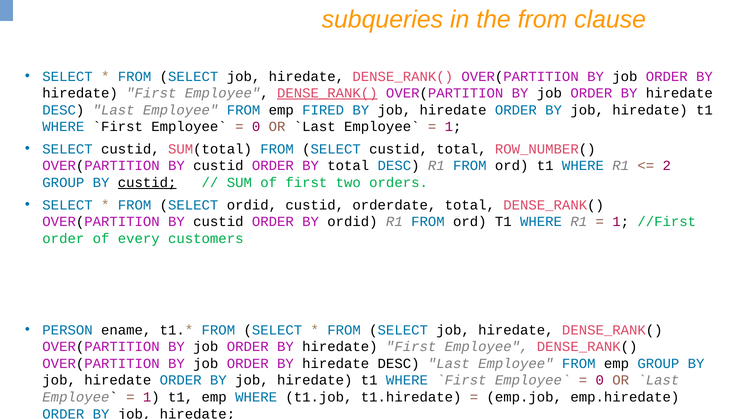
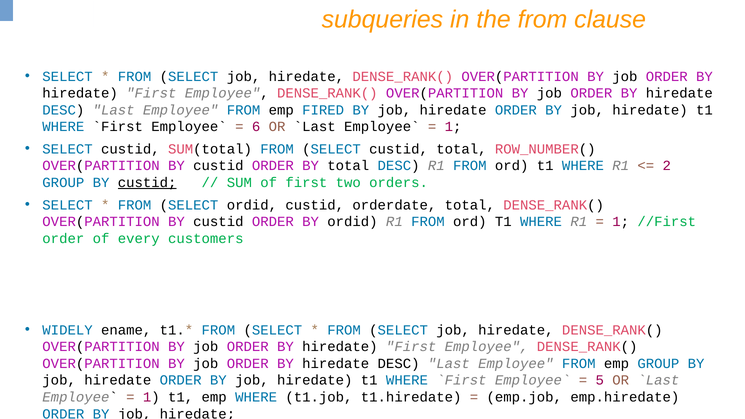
DENSE_RANK( at (327, 93) underline: present -> none
0 at (256, 127): 0 -> 6
PERSON: PERSON -> WIDELY
0 at (600, 380): 0 -> 5
